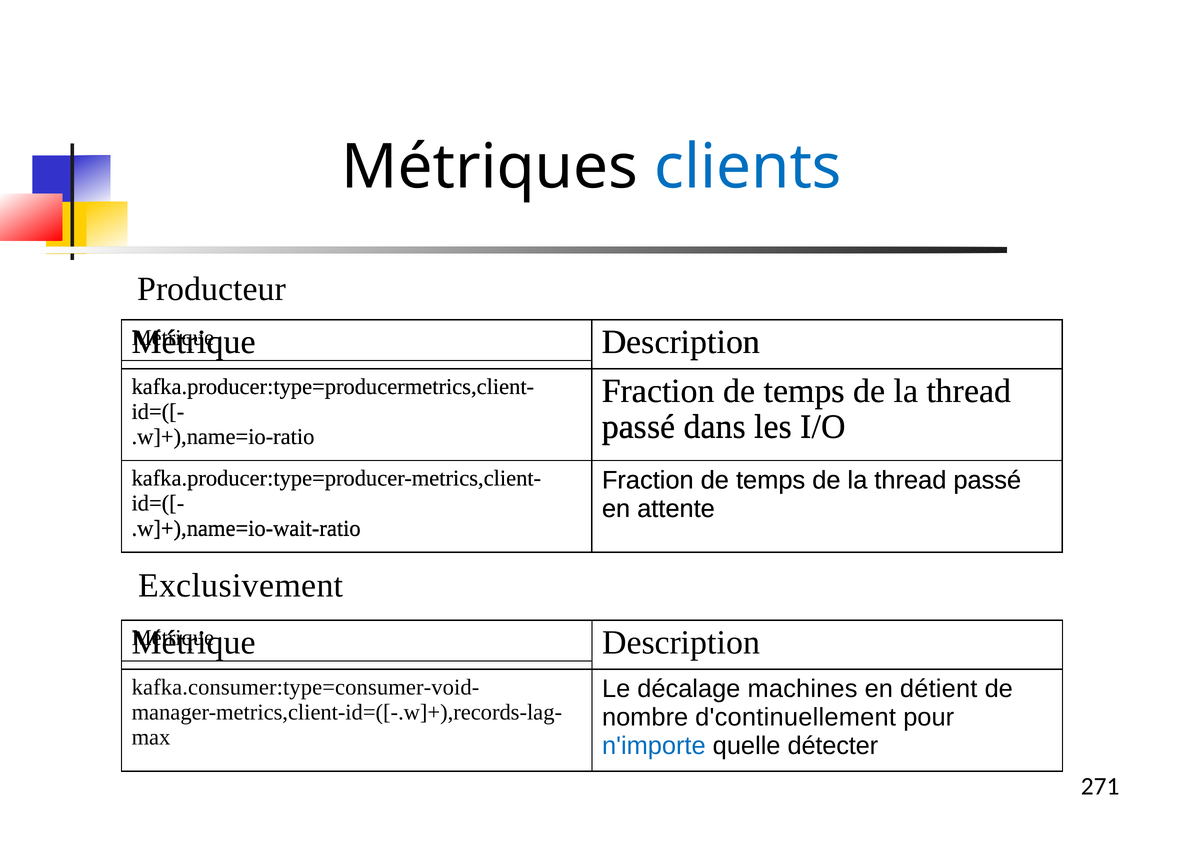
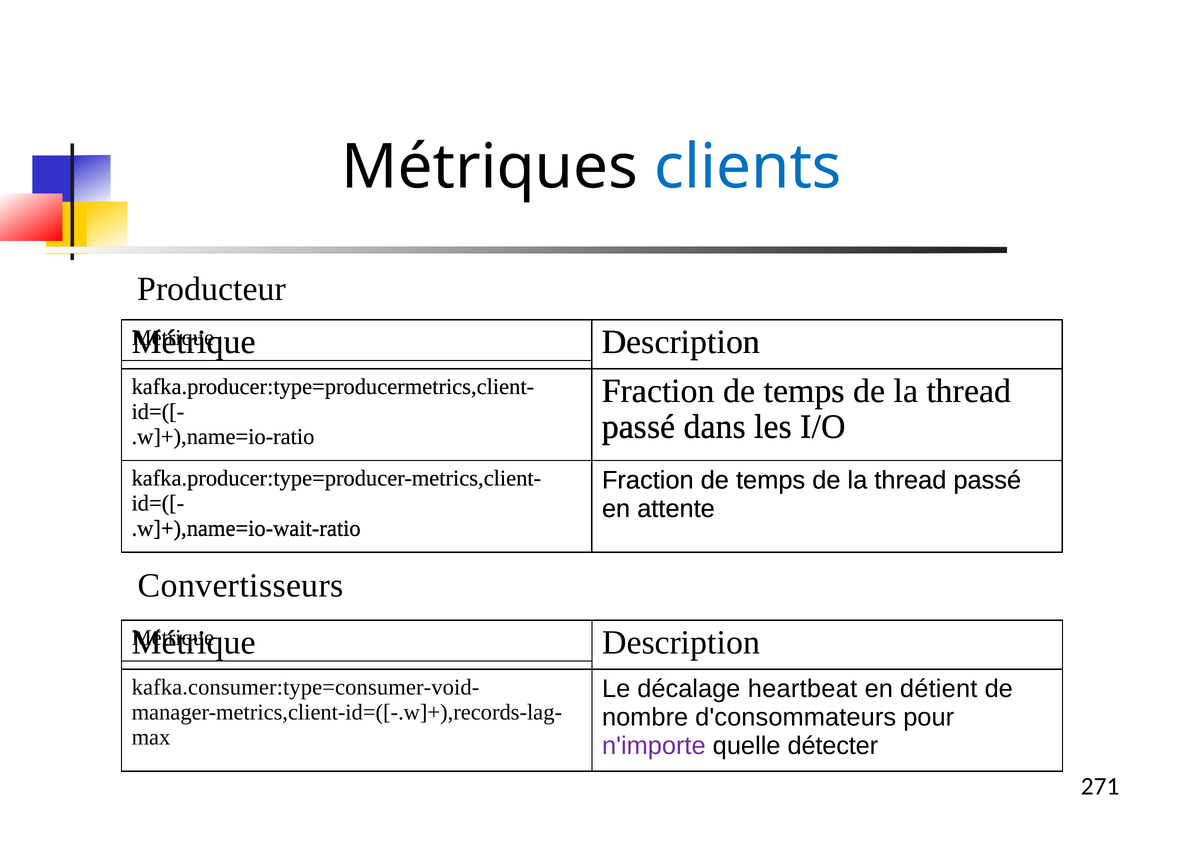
Exclusivement: Exclusivement -> Convertisseurs
machines: machines -> heartbeat
d'continuellement: d'continuellement -> d'consommateurs
n'importe colour: blue -> purple
